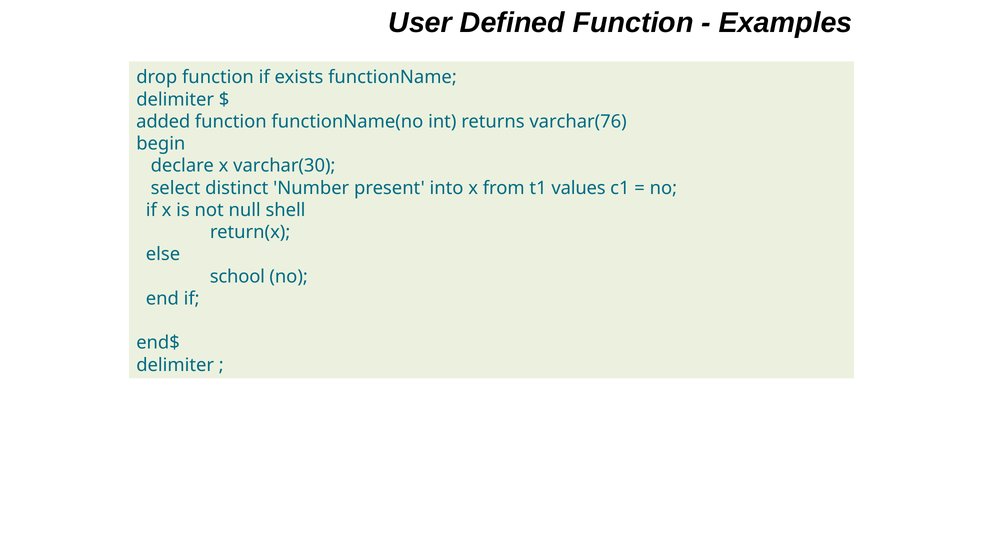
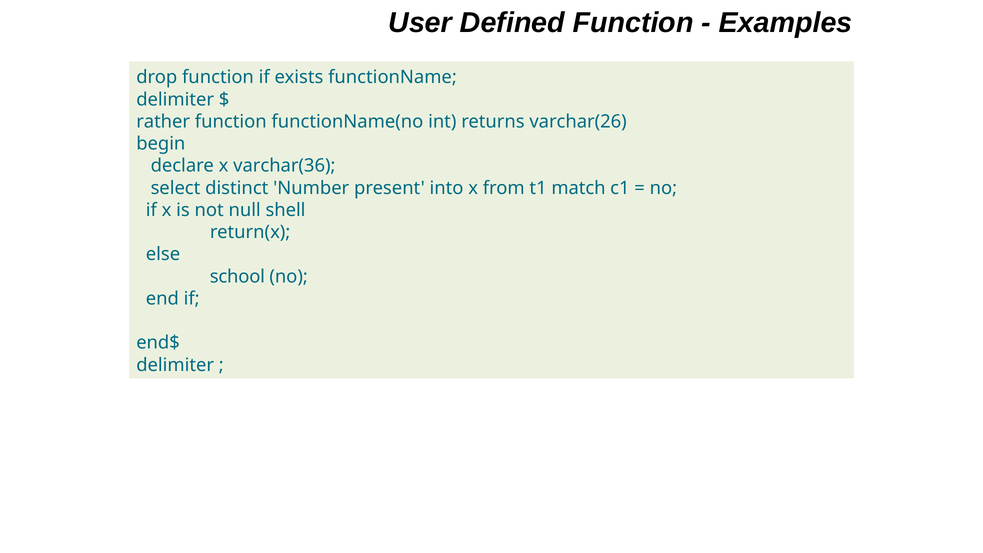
added: added -> rather
varchar(76: varchar(76 -> varchar(26
varchar(30: varchar(30 -> varchar(36
values: values -> match
